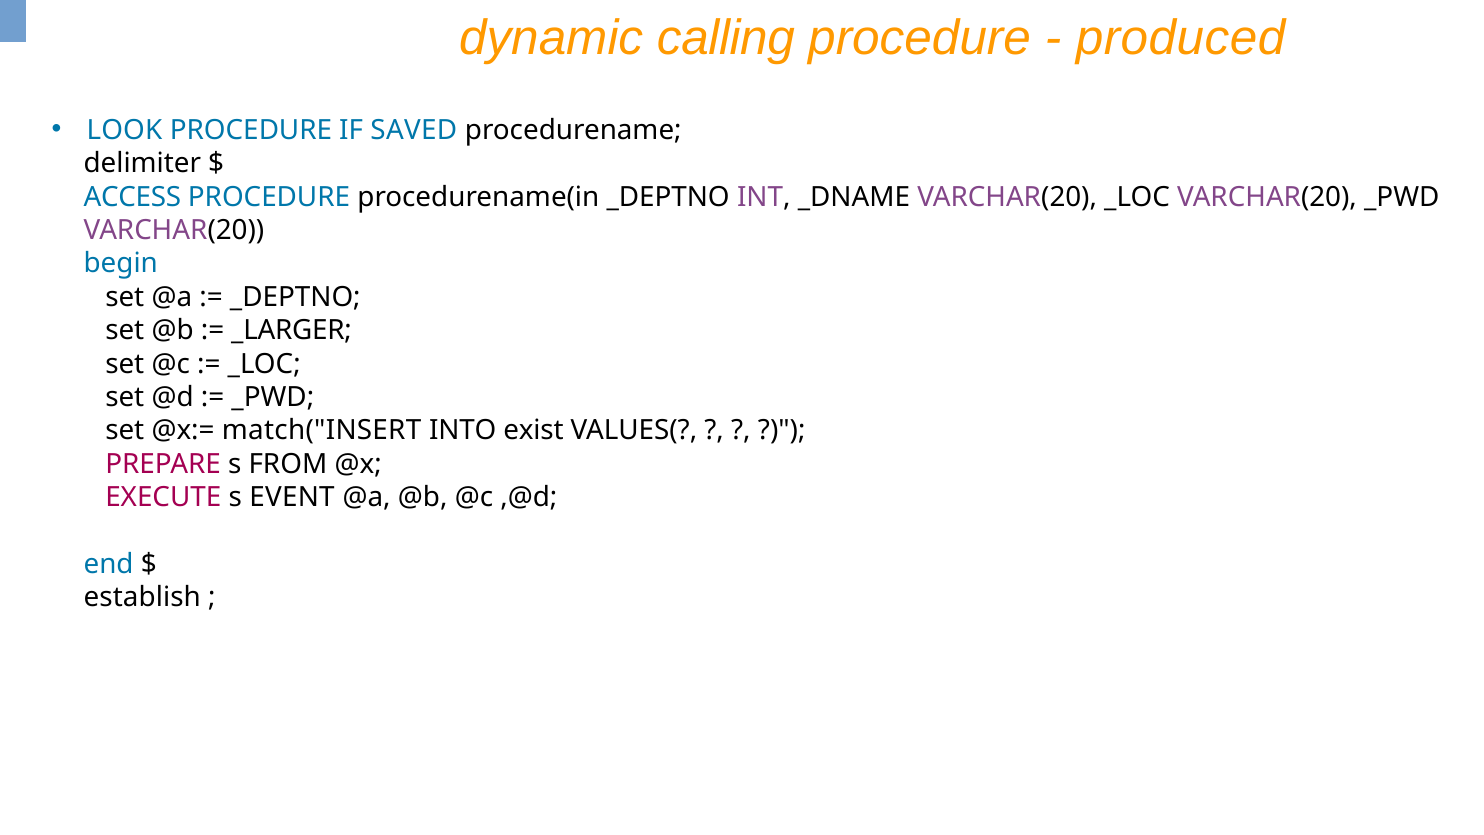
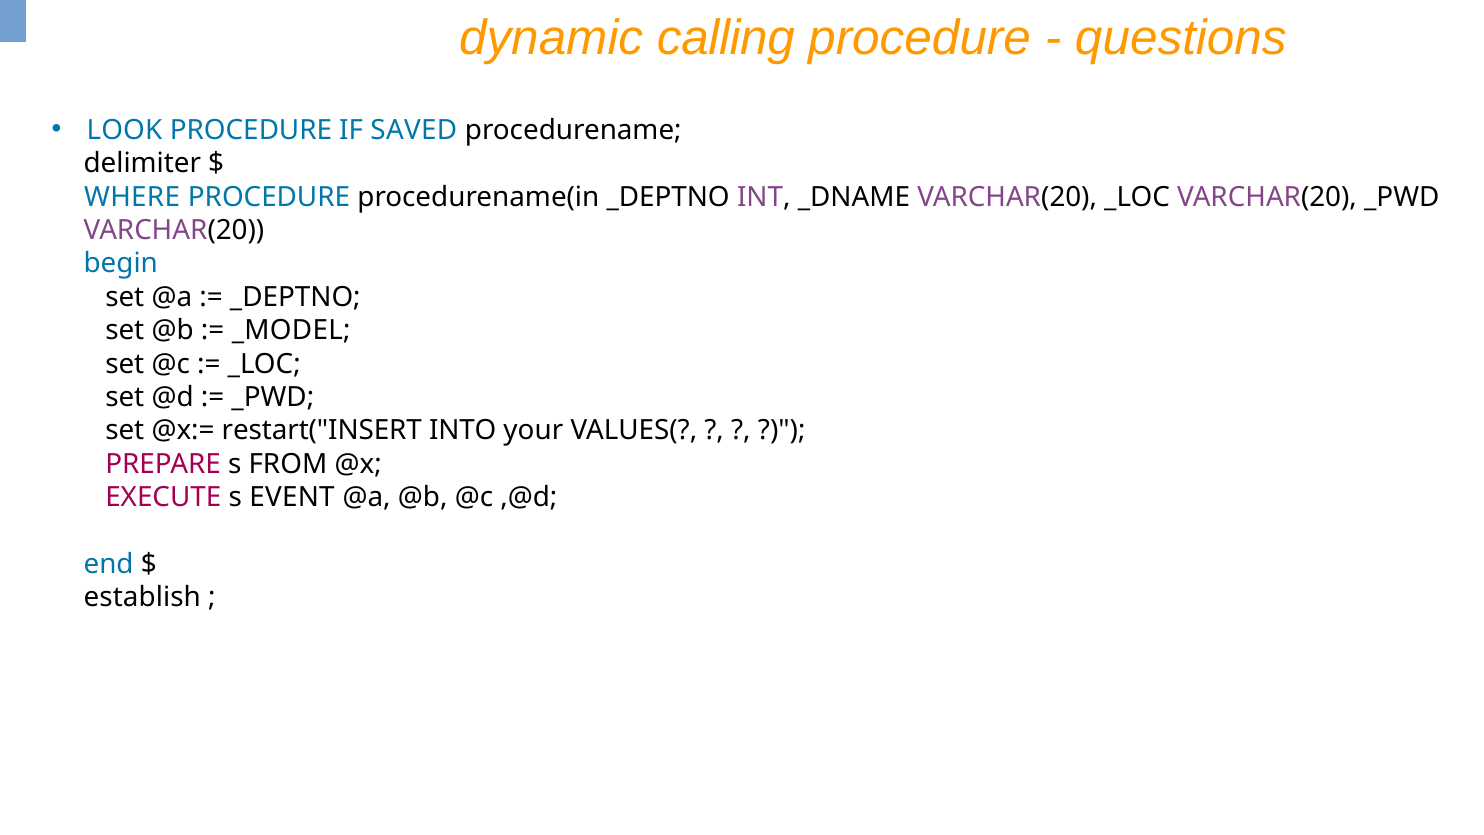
produced: produced -> questions
ACCESS: ACCESS -> WHERE
_LARGER: _LARGER -> _MODEL
match("INSERT: match("INSERT -> restart("INSERT
exist: exist -> your
